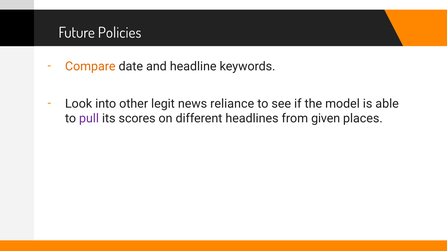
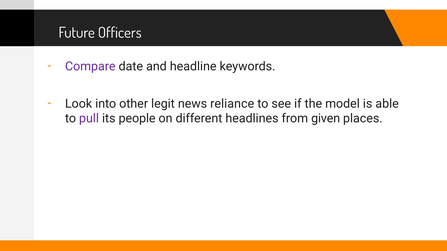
Policies: Policies -> Officers
Compare colour: orange -> purple
scores: scores -> people
